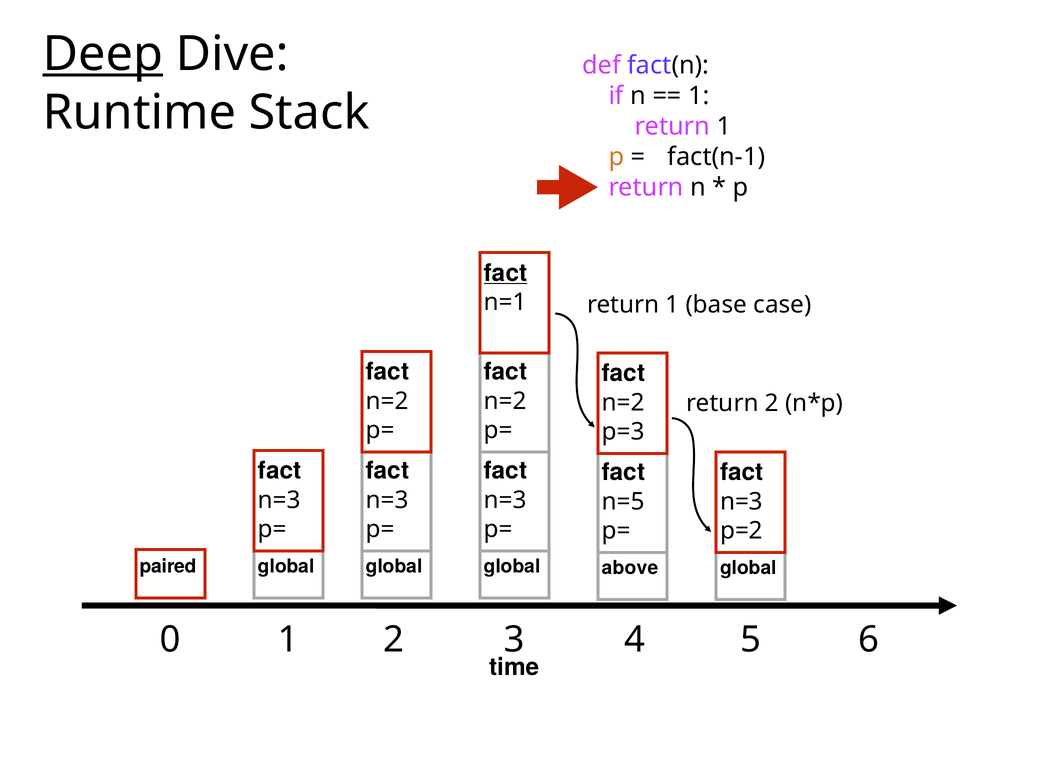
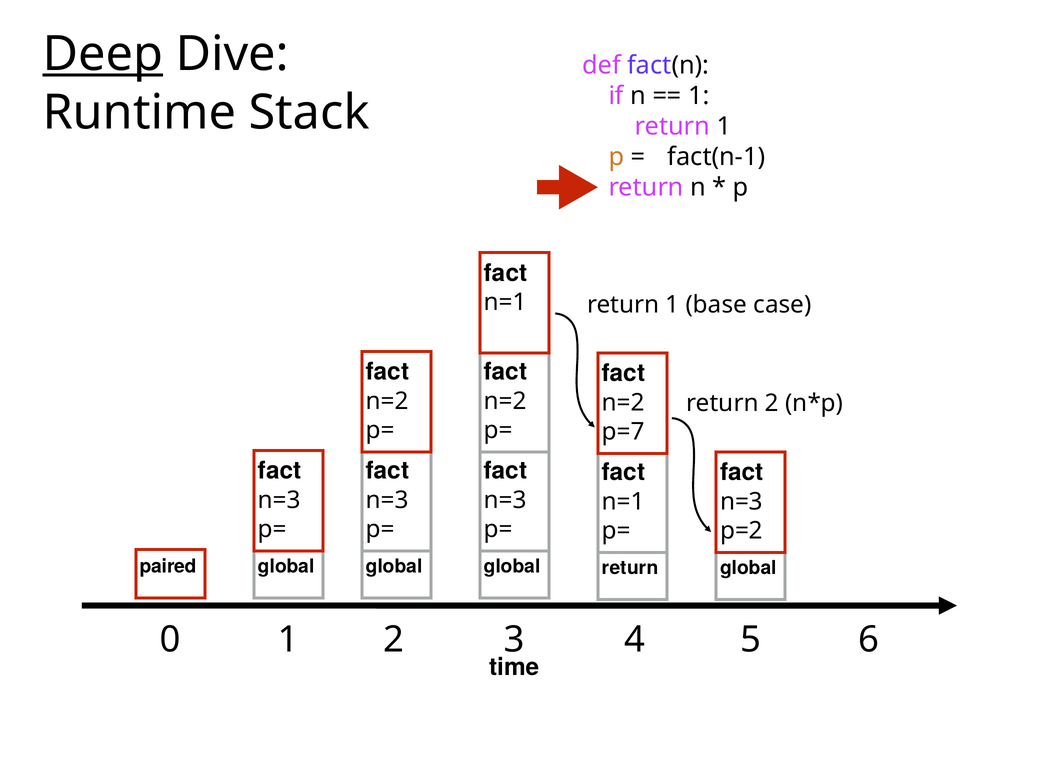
fact at (506, 273) underline: present -> none
p=3: p=3 -> p=7
n=5 at (623, 501): n=5 -> n=1
above at (630, 567): above -> return
